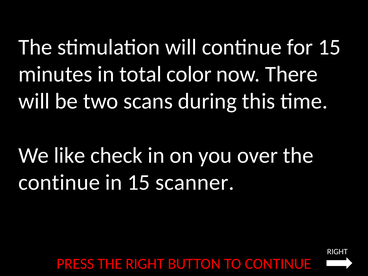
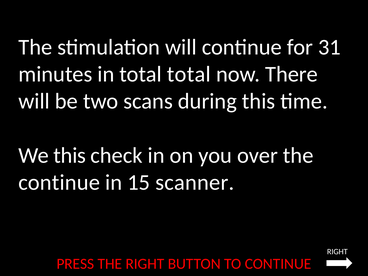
for 15: 15 -> 31
total color: color -> total
We like: like -> this
